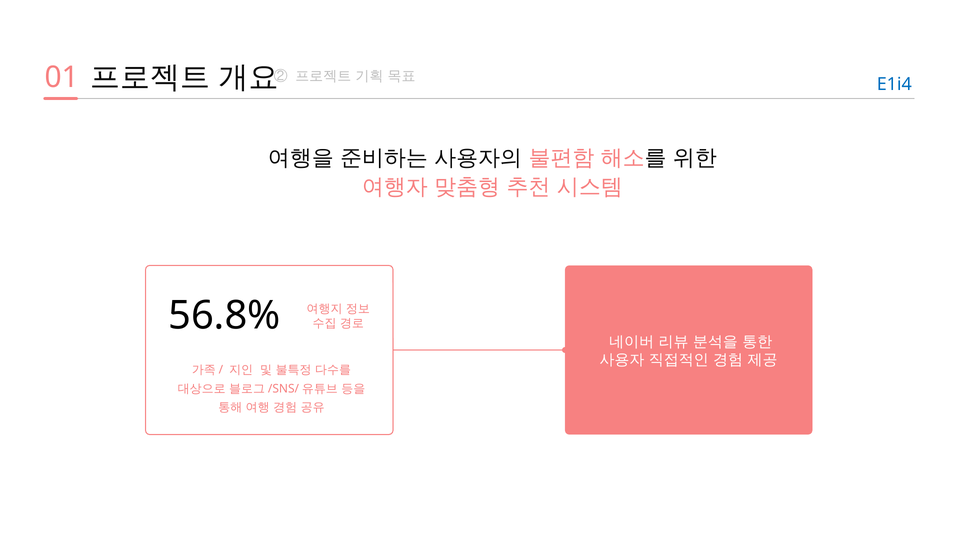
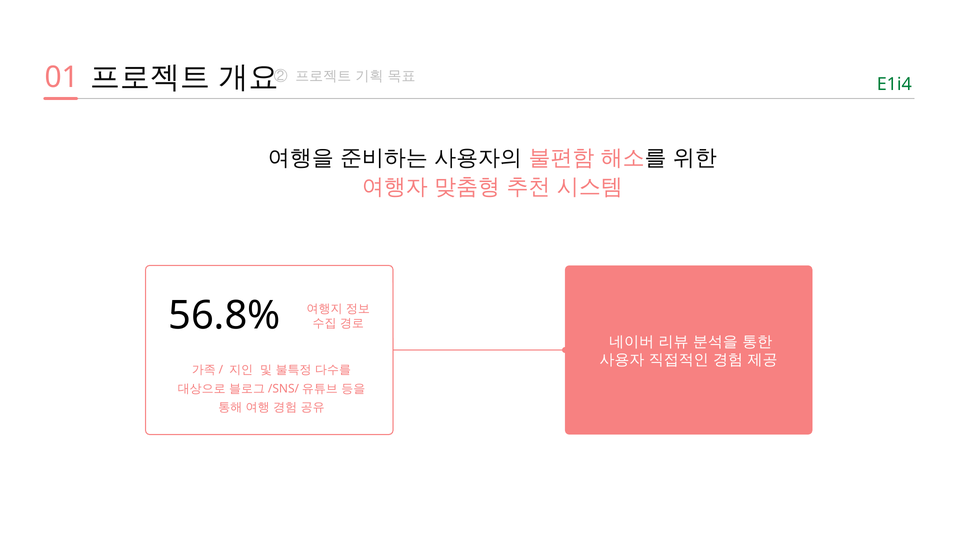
E1i4 colour: blue -> green
